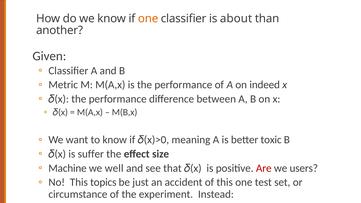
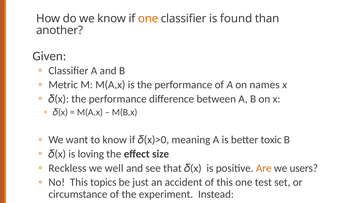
about: about -> found
indeed: indeed -> names
suffer: suffer -> loving
Machine: Machine -> Reckless
Are colour: red -> orange
